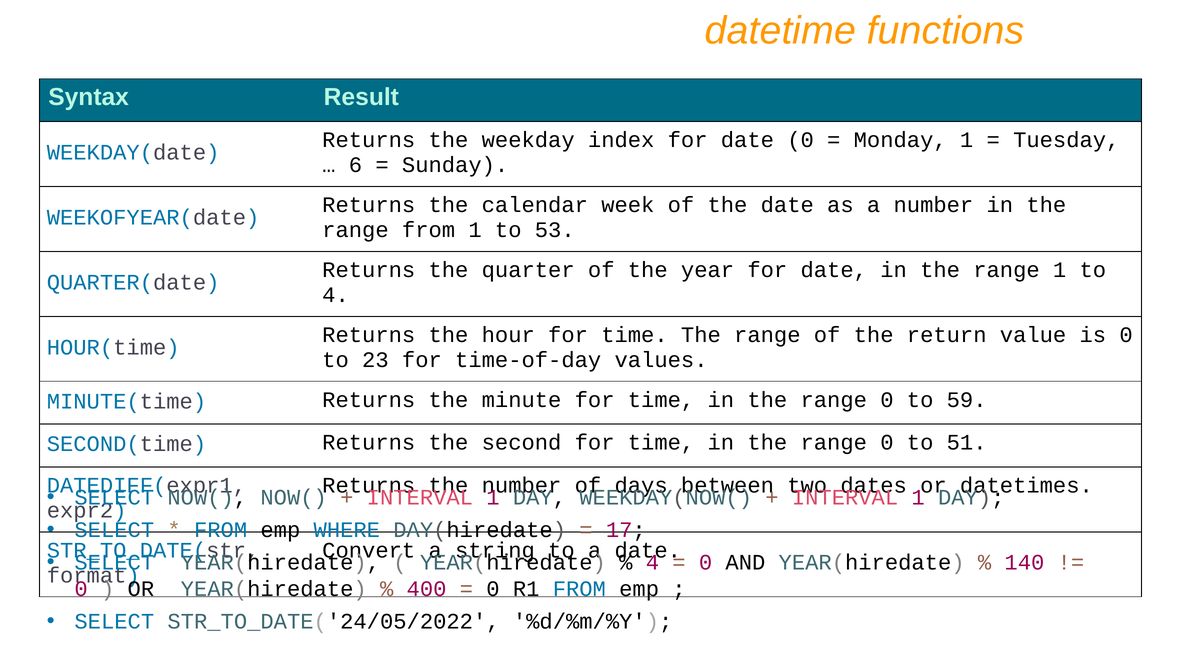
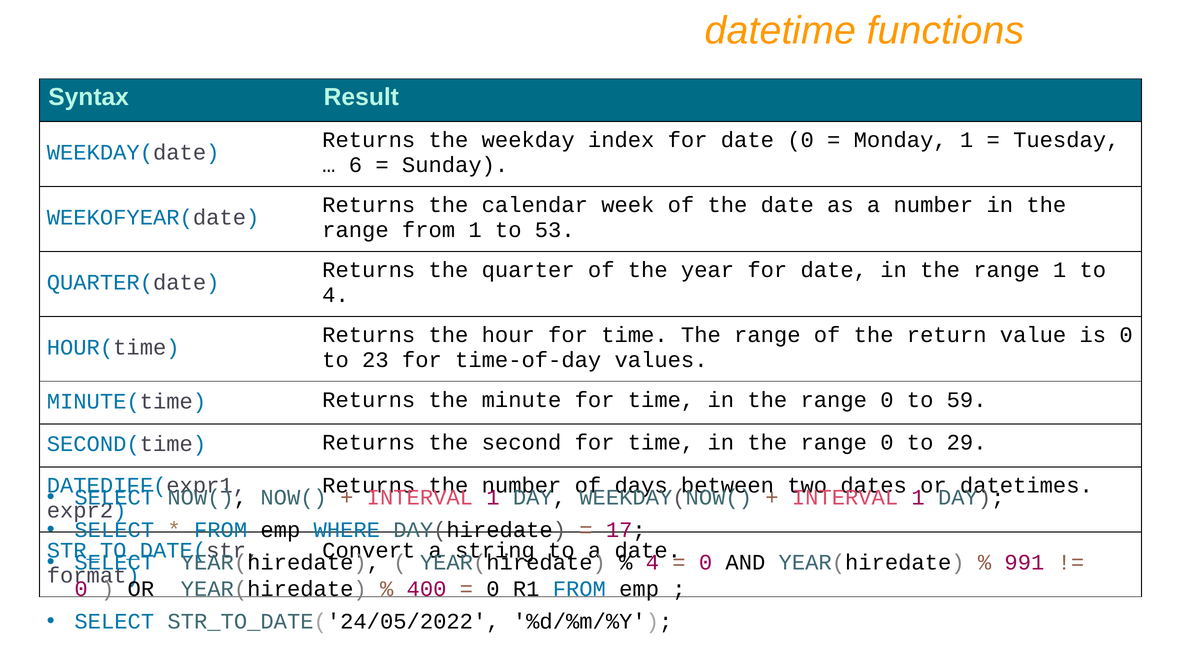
51: 51 -> 29
140: 140 -> 991
